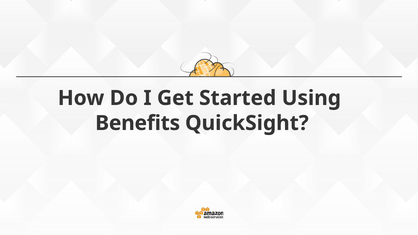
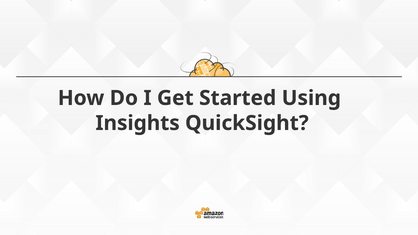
Benefits: Benefits -> Insights
